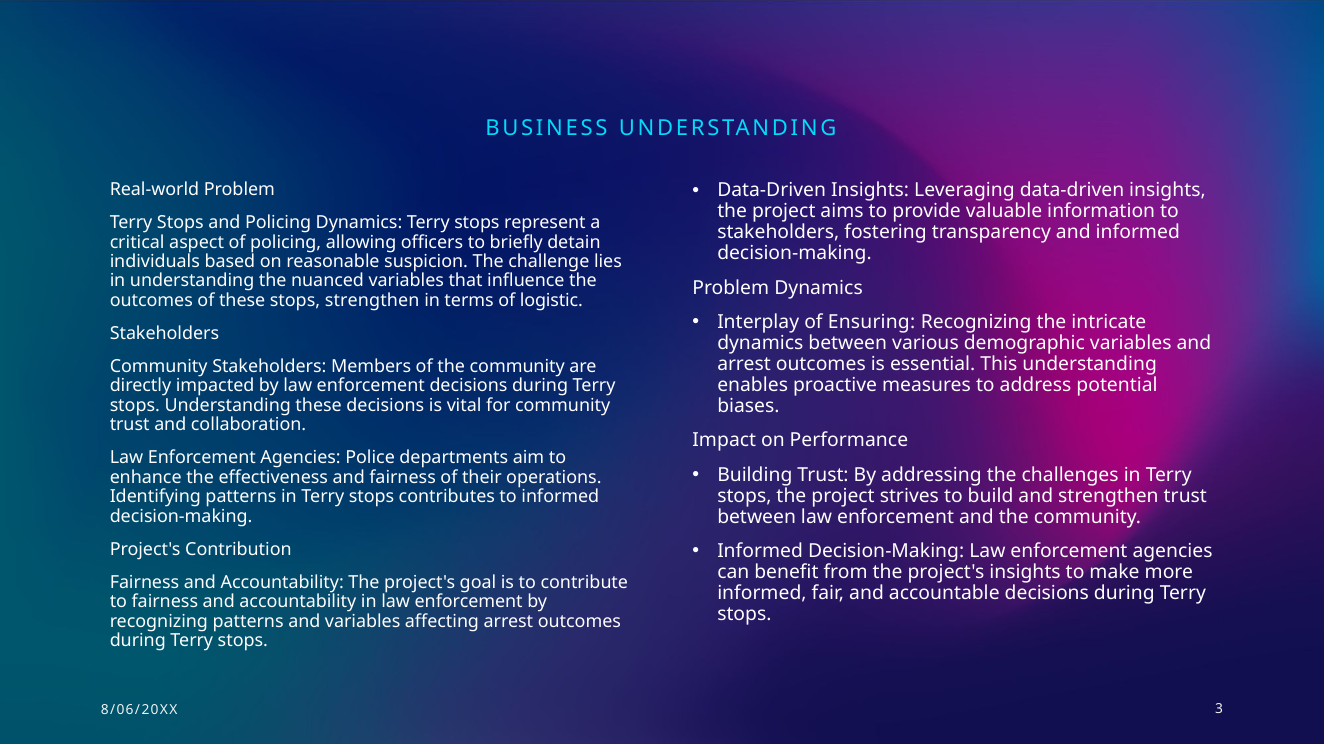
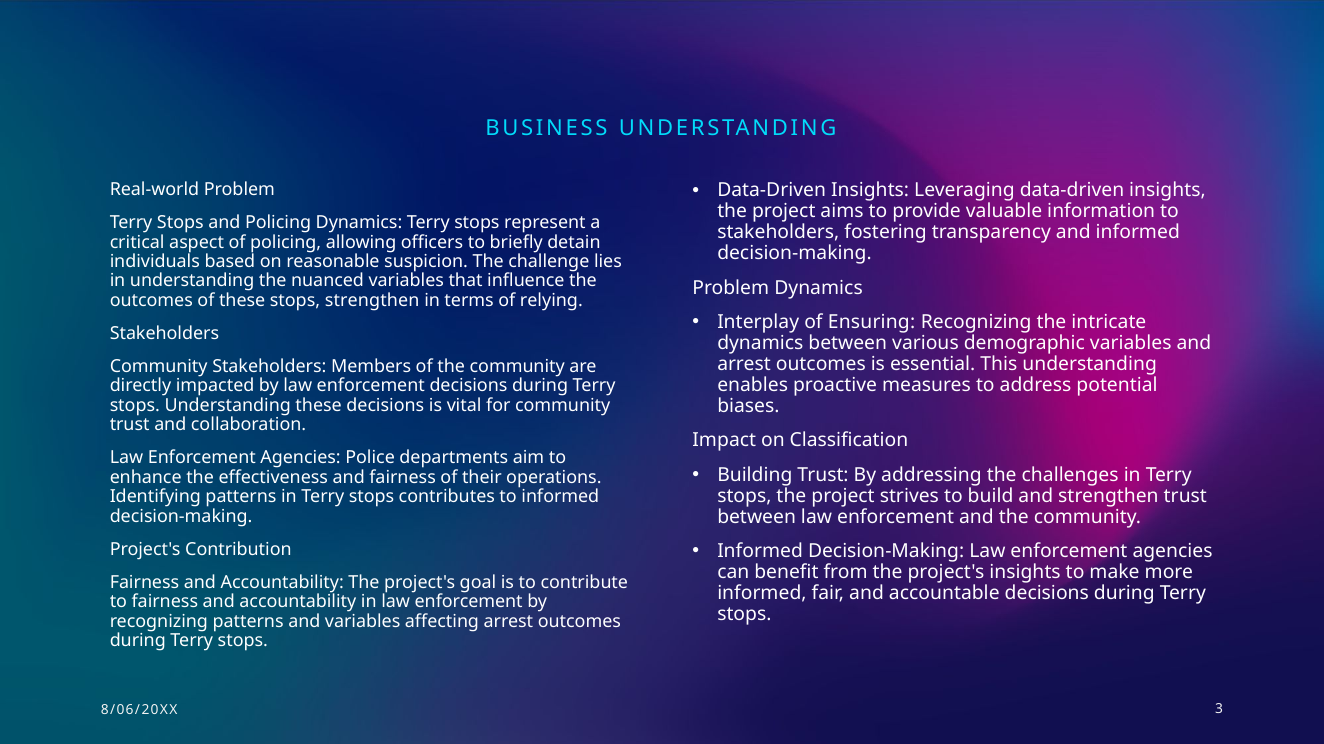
logistic: logistic -> relying
Performance: Performance -> Classification
